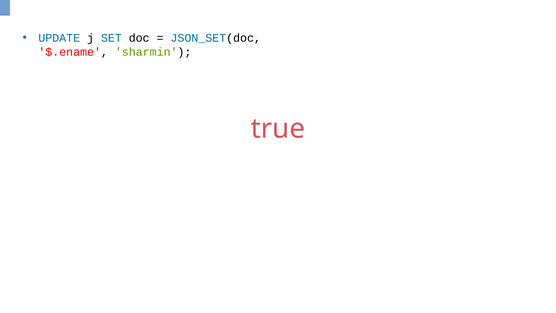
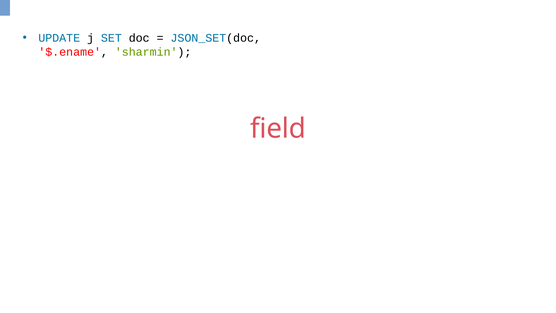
true: true -> field
